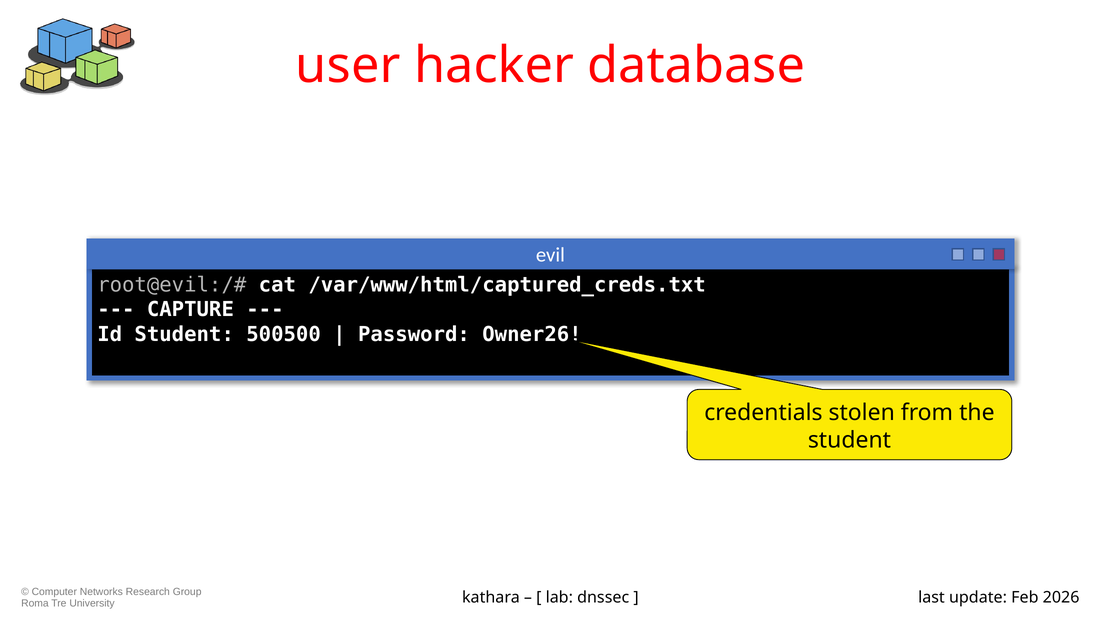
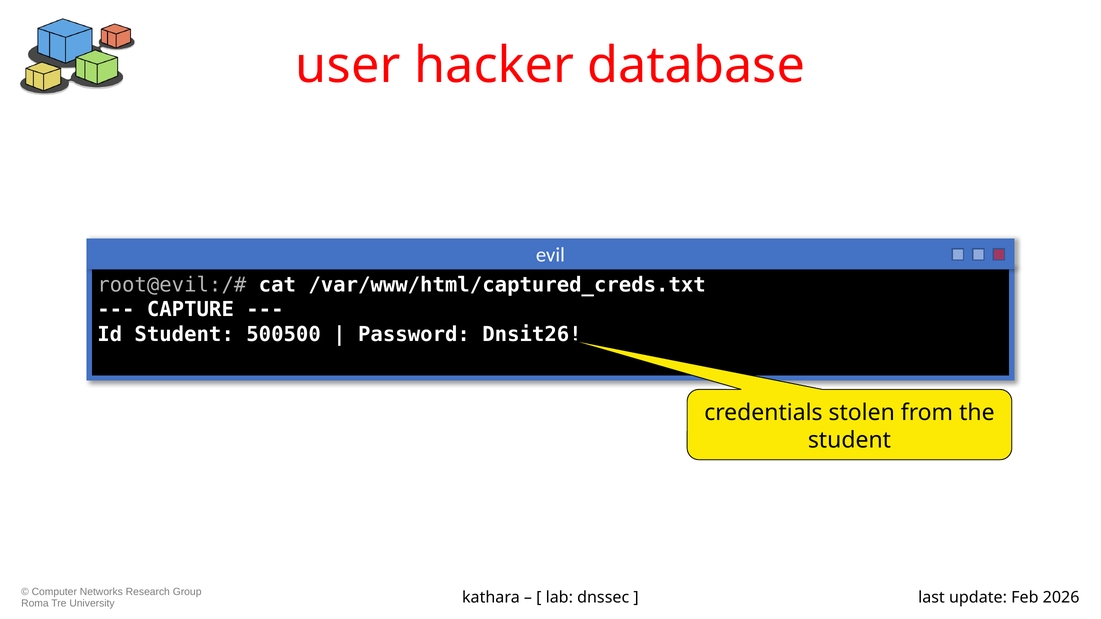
Owner26: Owner26 -> Dnsit26
